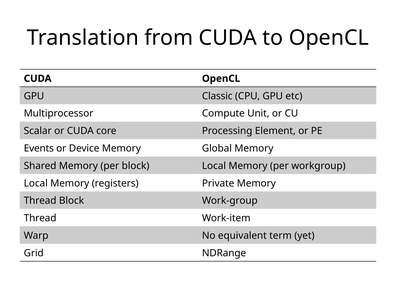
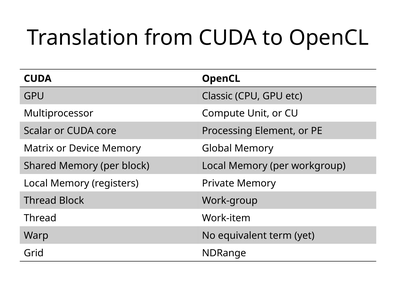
Events: Events -> Matrix
